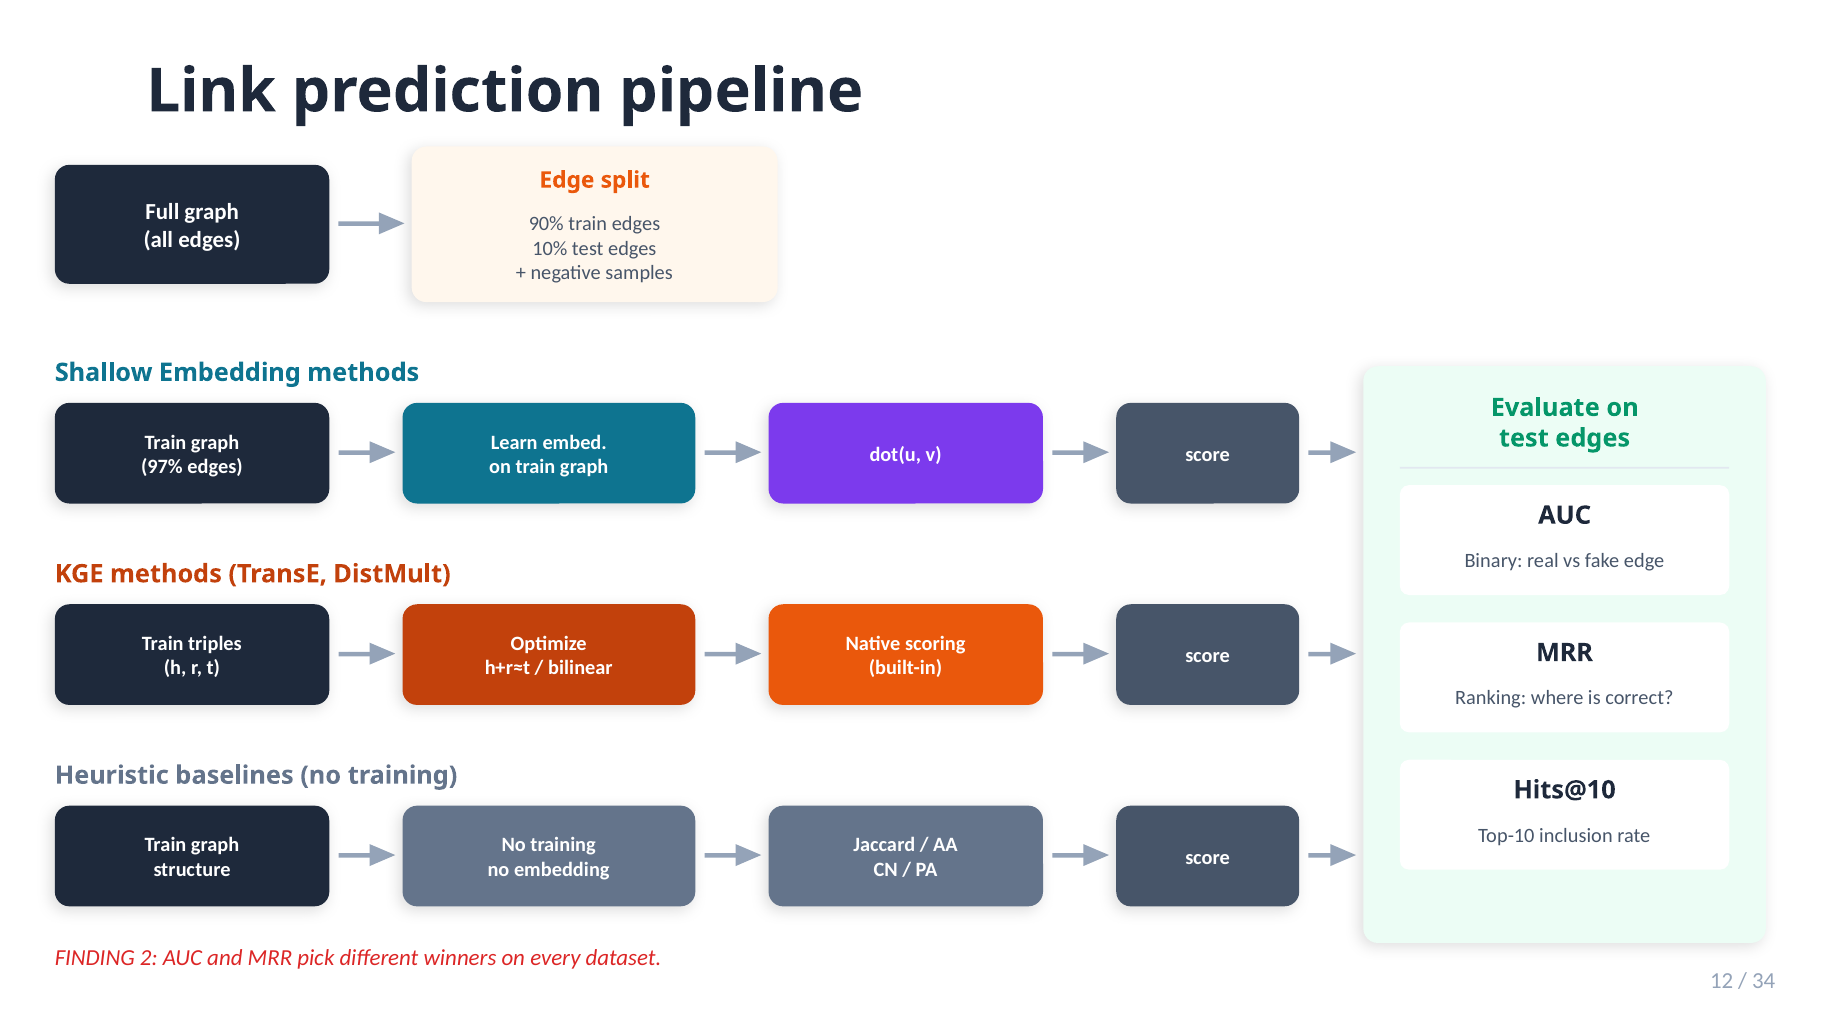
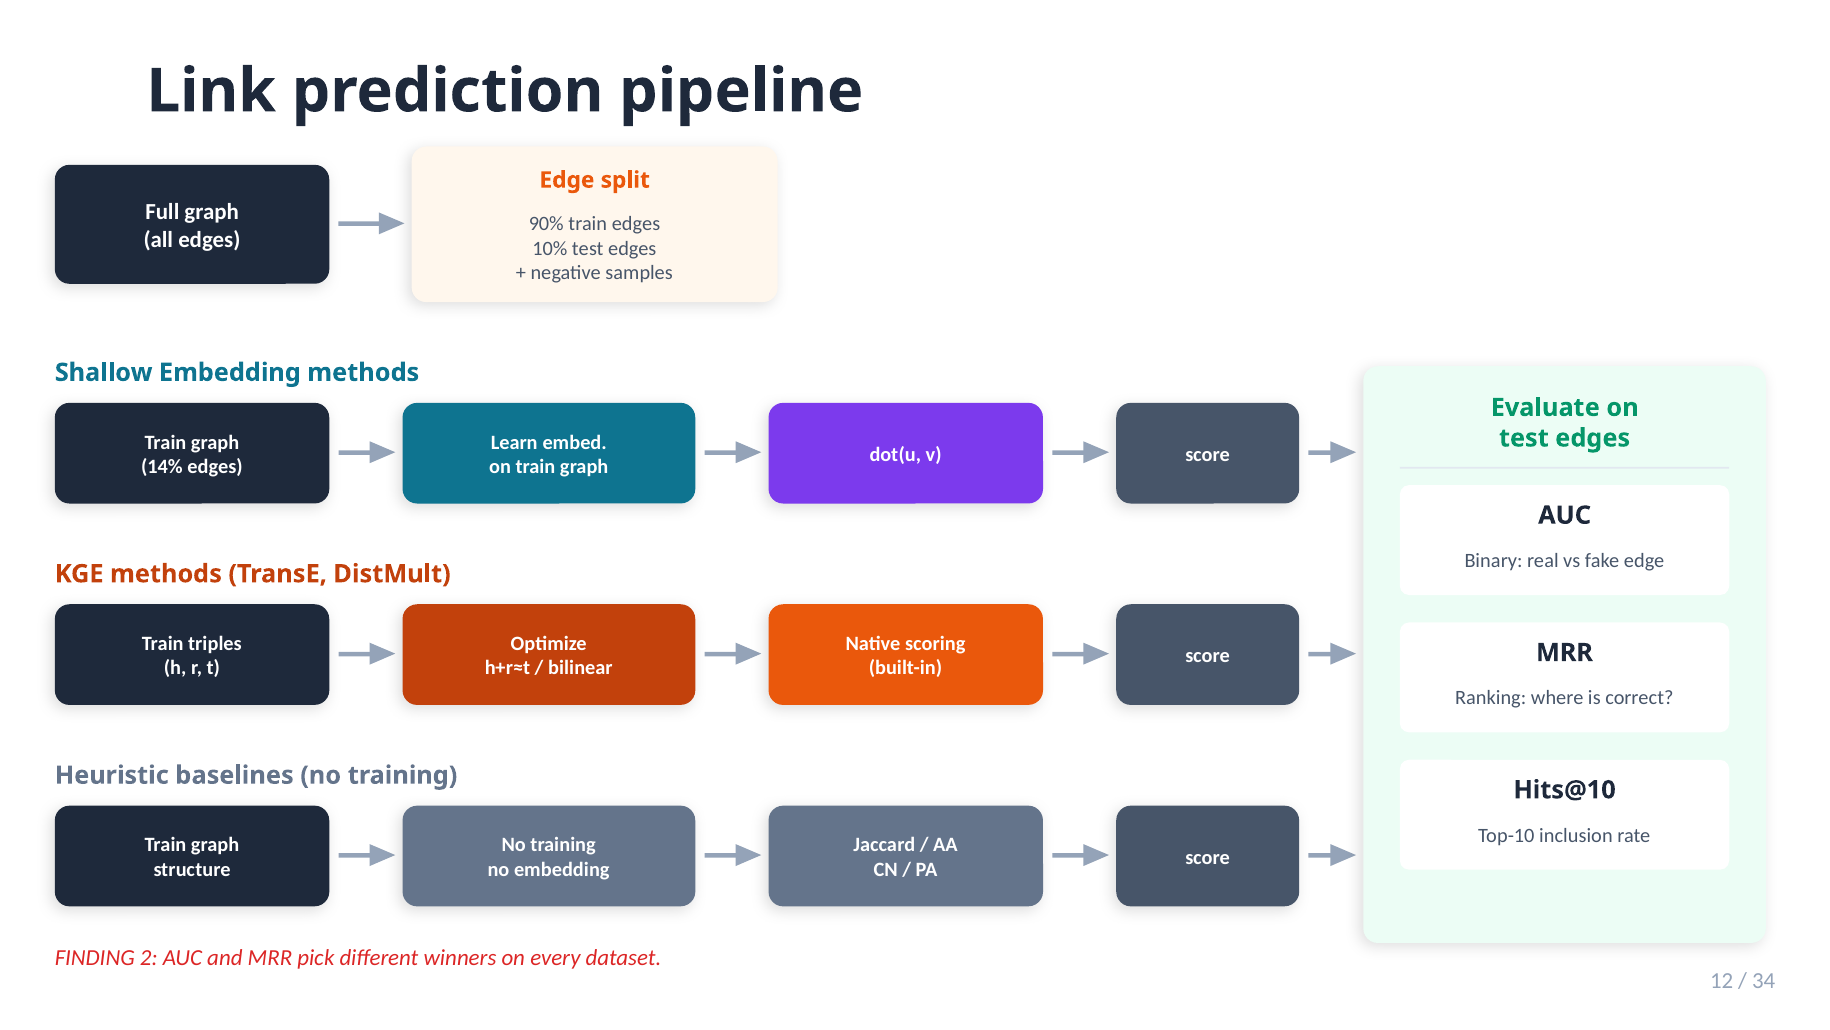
97%: 97% -> 14%
